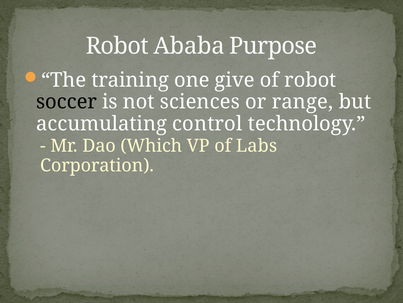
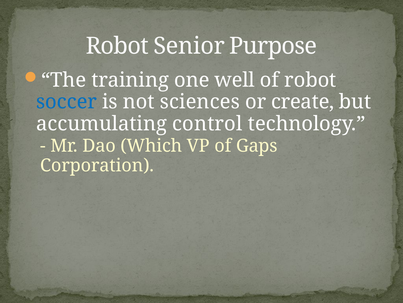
Ababa: Ababa -> Senior
give: give -> well
soccer colour: black -> blue
range: range -> create
Labs: Labs -> Gaps
